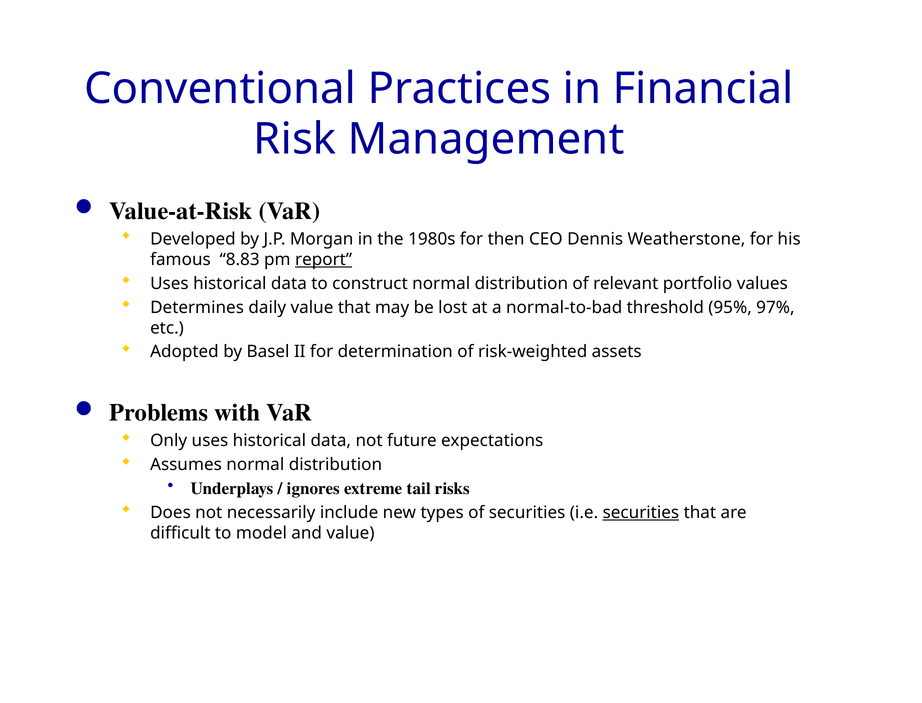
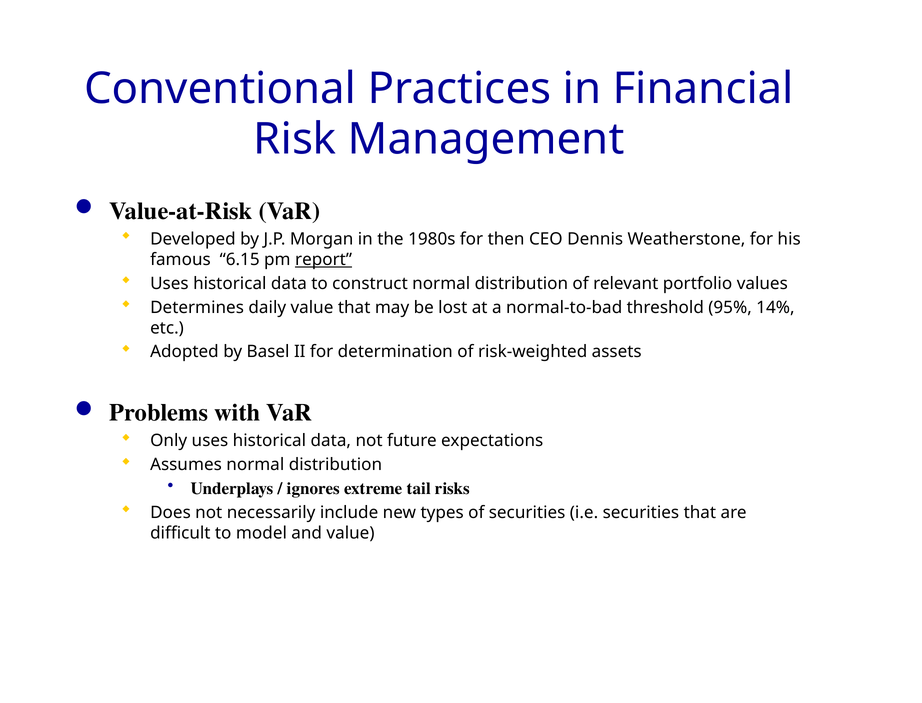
8.83: 8.83 -> 6.15
97%: 97% -> 14%
securities at (641, 512) underline: present -> none
